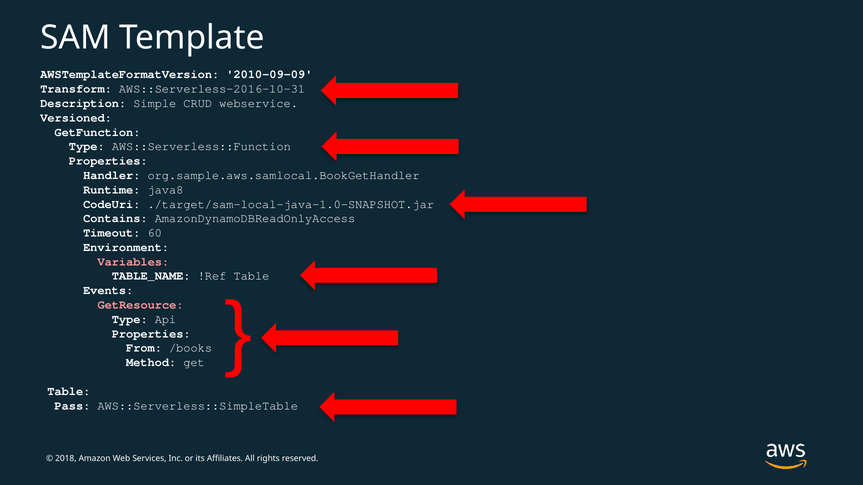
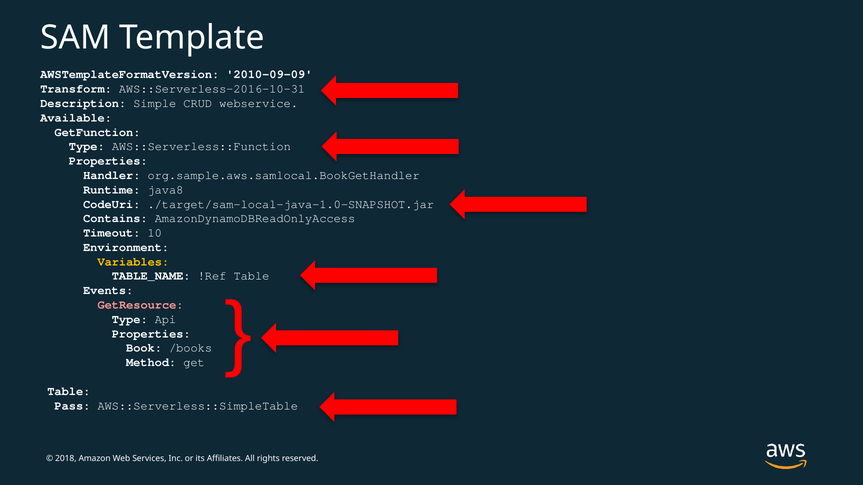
Versioned: Versioned -> Available
60: 60 -> 10
Variables colour: pink -> yellow
From: From -> Book
